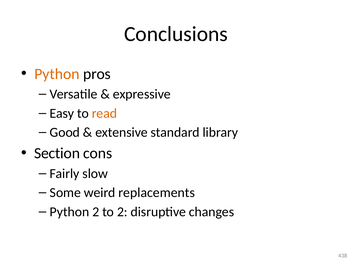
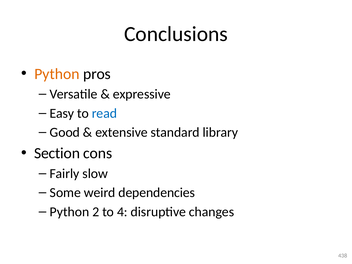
read colour: orange -> blue
replacements: replacements -> dependencies
to 2: 2 -> 4
